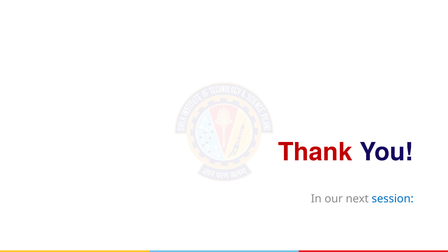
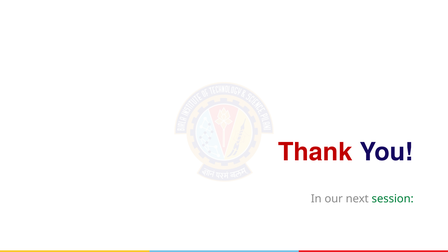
session colour: blue -> green
